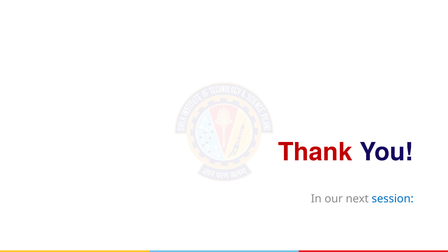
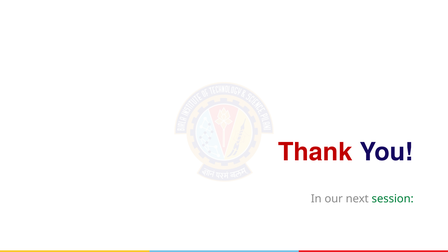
session colour: blue -> green
